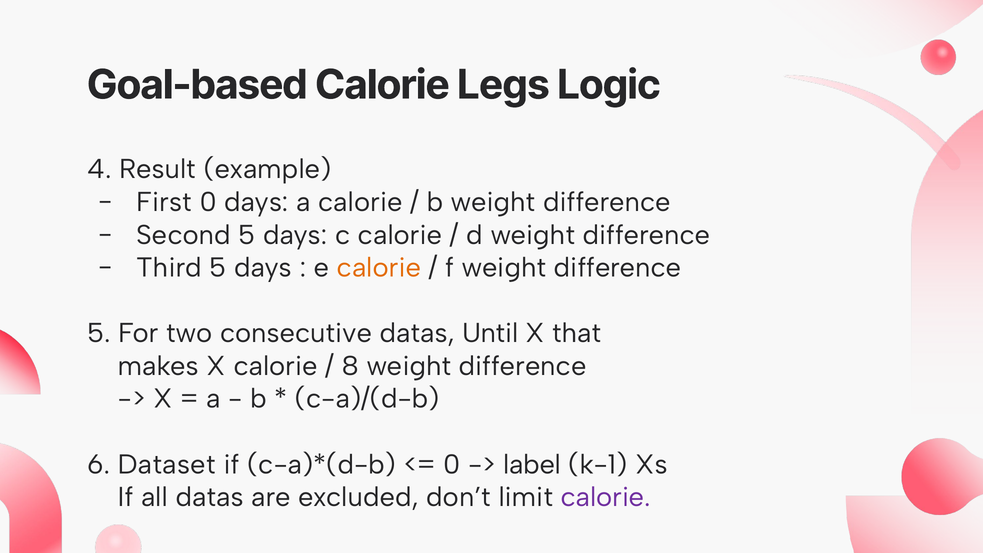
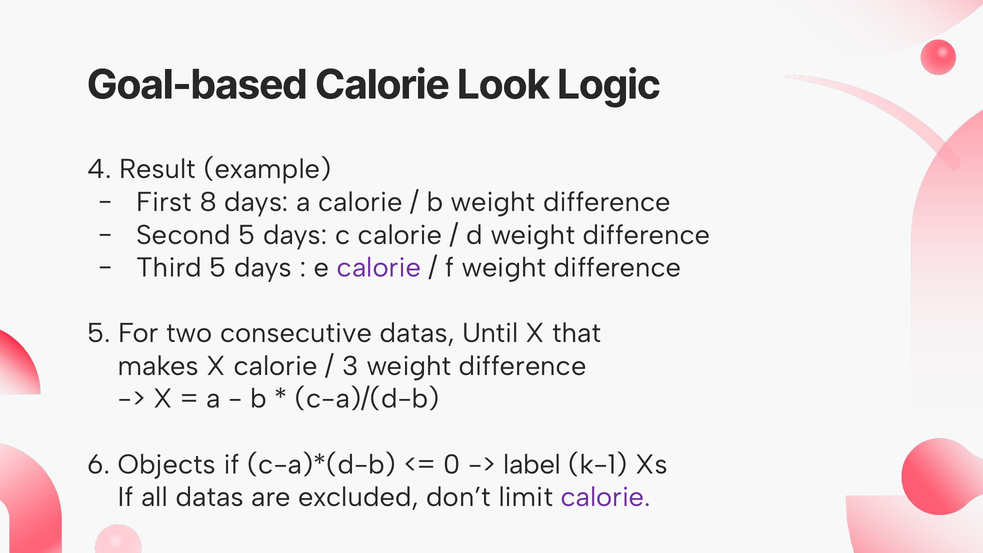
Legs: Legs -> Look
First 0: 0 -> 8
calorie at (379, 268) colour: orange -> purple
8: 8 -> 3
Dataset: Dataset -> Objects
